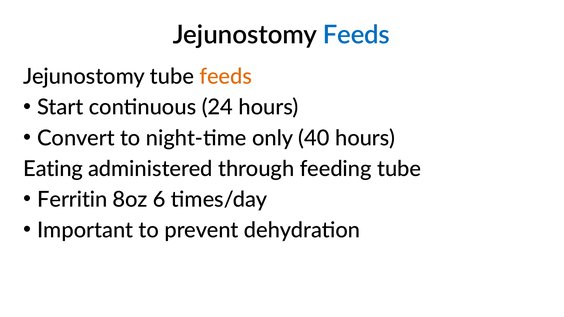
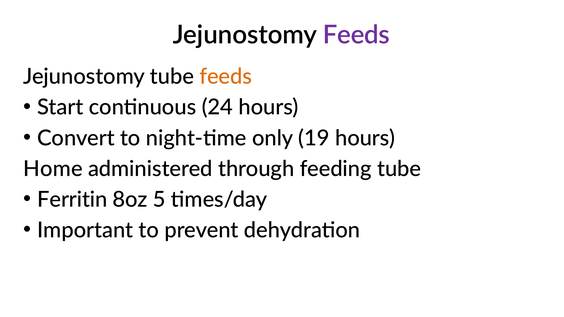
Feeds at (356, 35) colour: blue -> purple
40: 40 -> 19
Eating: Eating -> Home
6: 6 -> 5
